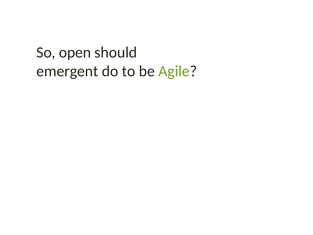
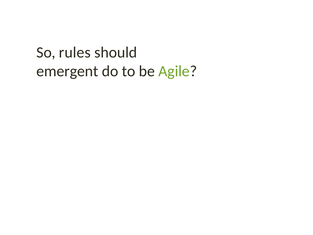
open: open -> rules
